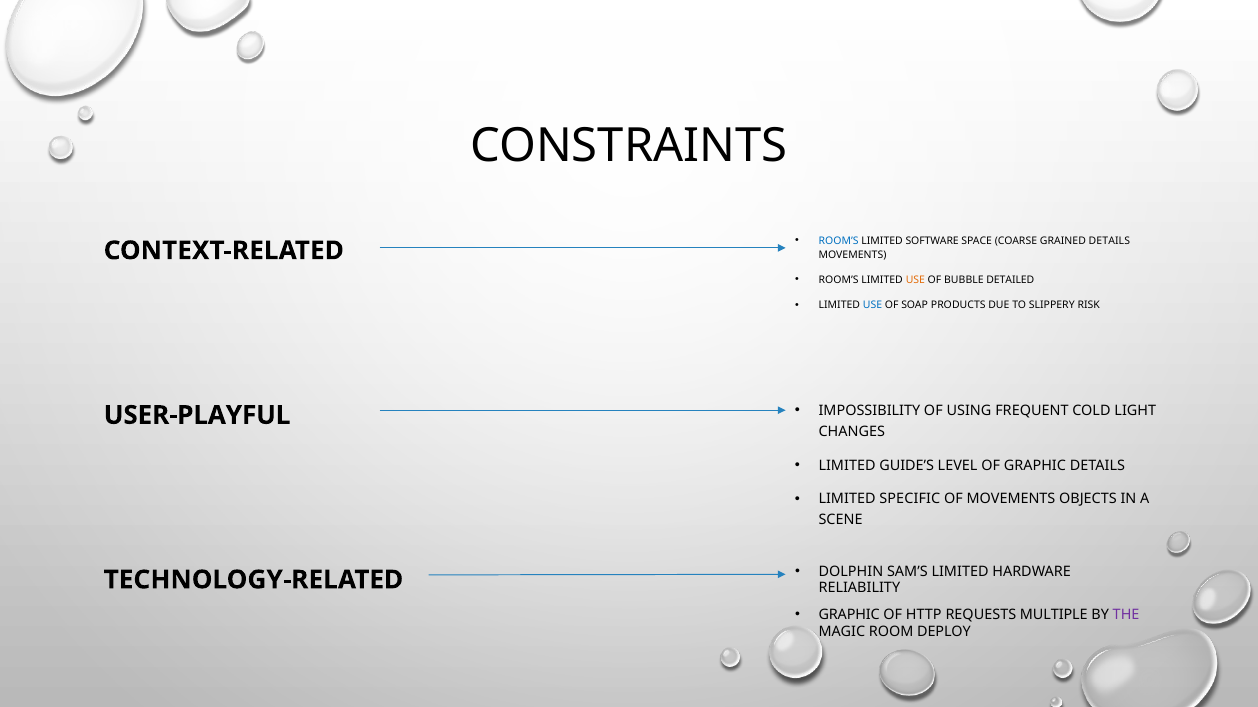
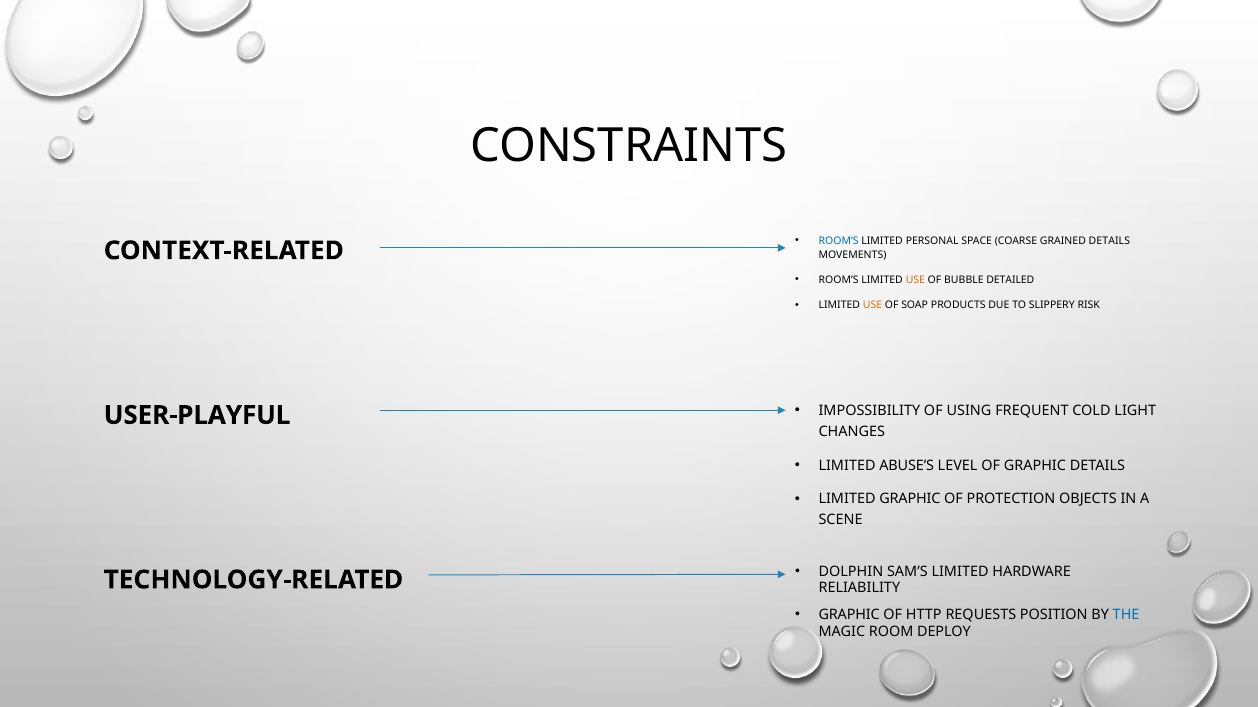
SOFTWARE: SOFTWARE -> PERSONAL
USE at (872, 305) colour: blue -> orange
GUIDE’S: GUIDE’S -> ABUSE’S
LIMITED SPECIFIC: SPECIFIC -> GRAPHIC
OF MOVEMENTS: MOVEMENTS -> PROTECTION
MULTIPLE: MULTIPLE -> POSITION
THE colour: purple -> blue
